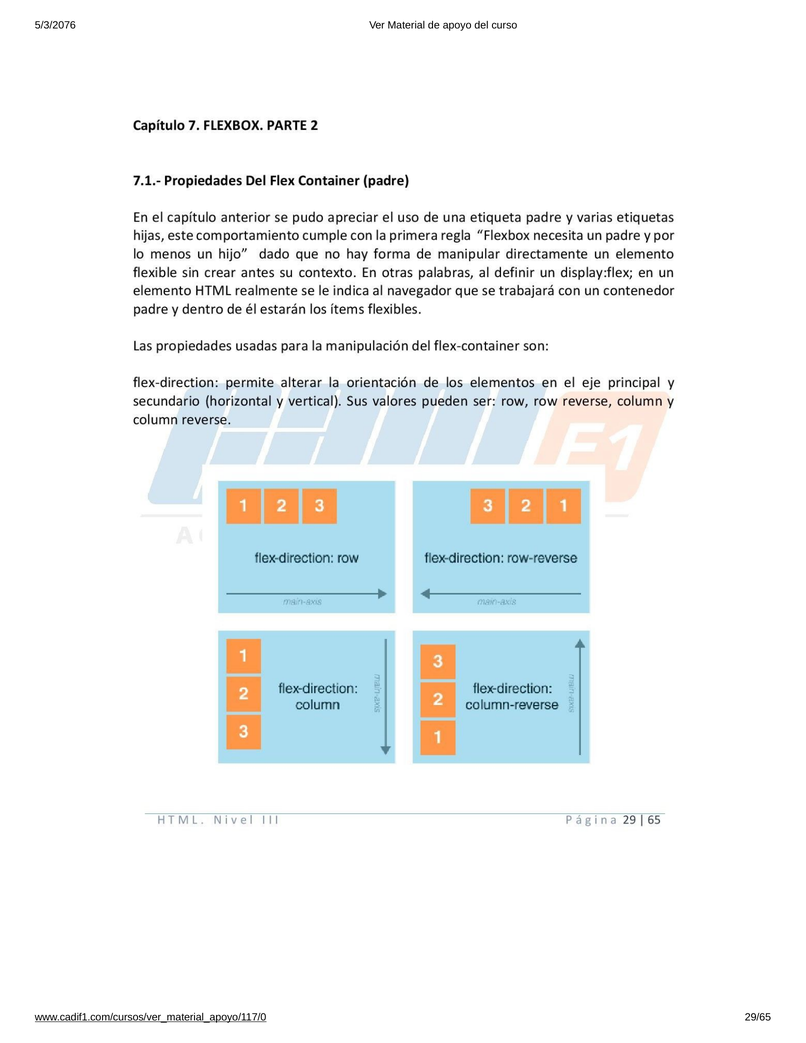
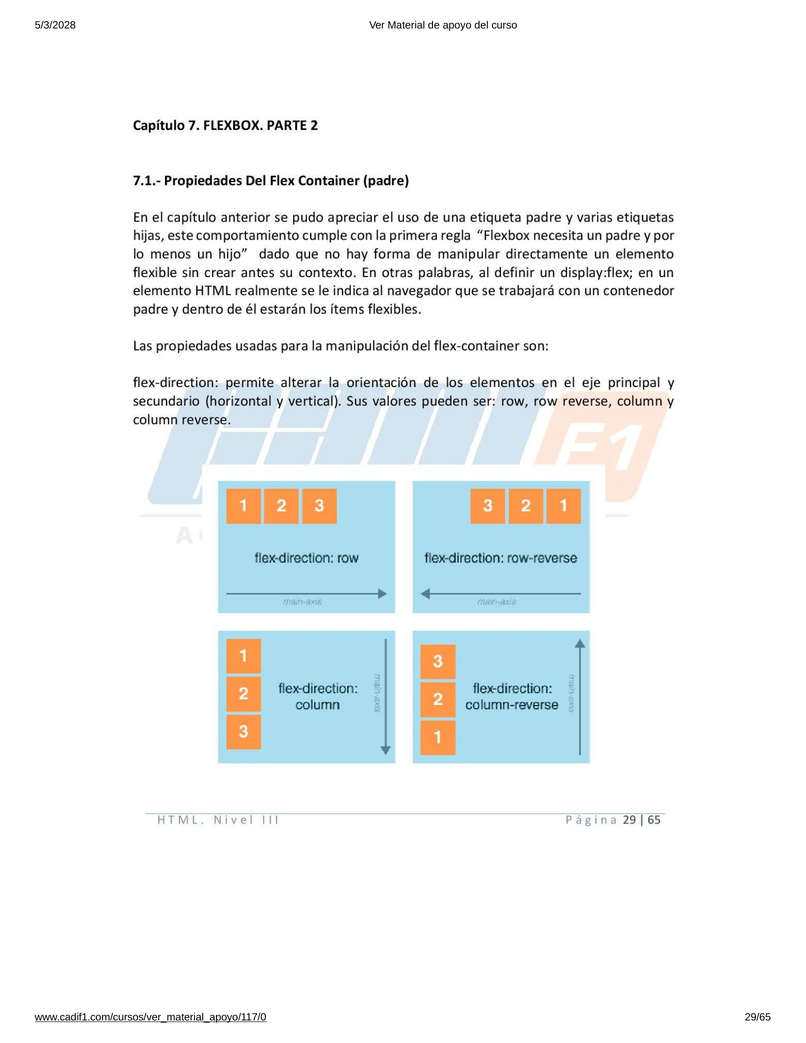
5/3/2076: 5/3/2076 -> 5/3/2028
